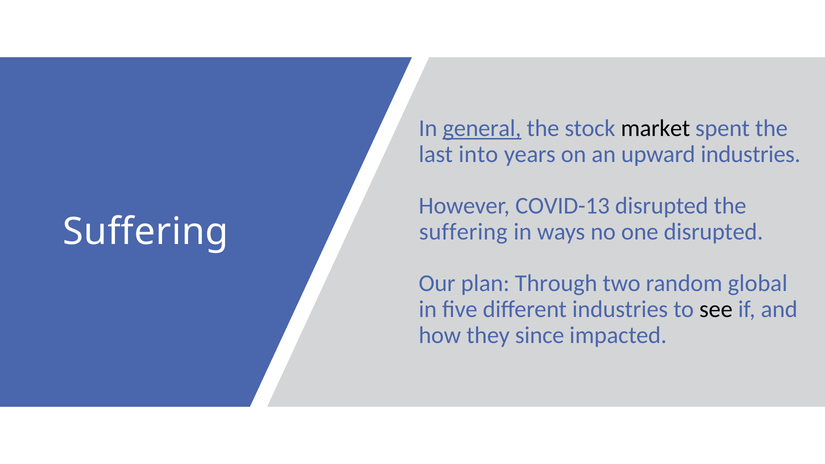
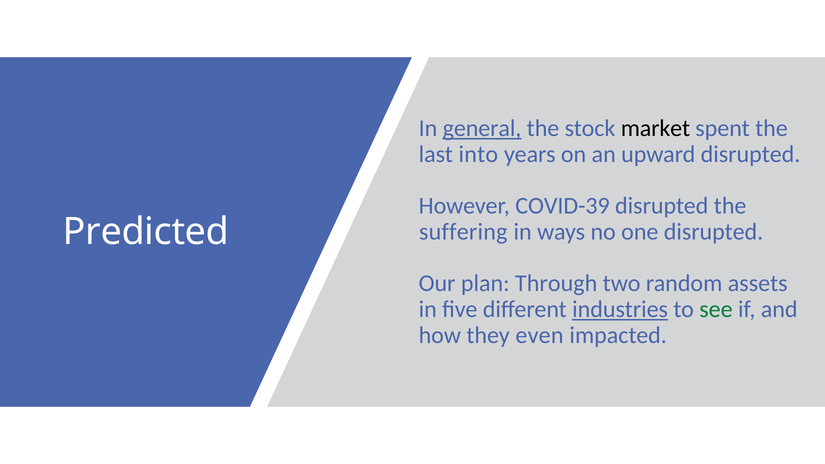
upward industries: industries -> disrupted
COVID-13: COVID-13 -> COVID-39
Suffering at (146, 232): Suffering -> Predicted
global: global -> assets
industries at (620, 309) underline: none -> present
see colour: black -> green
since: since -> even
